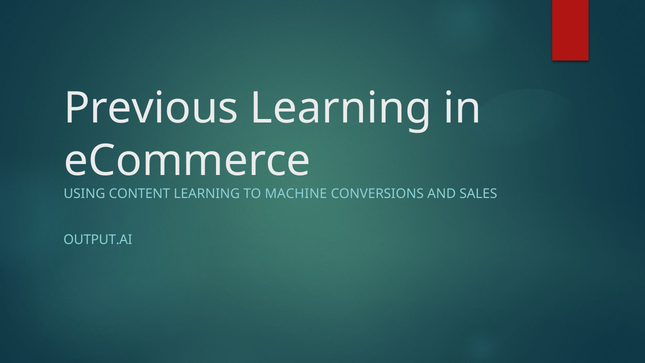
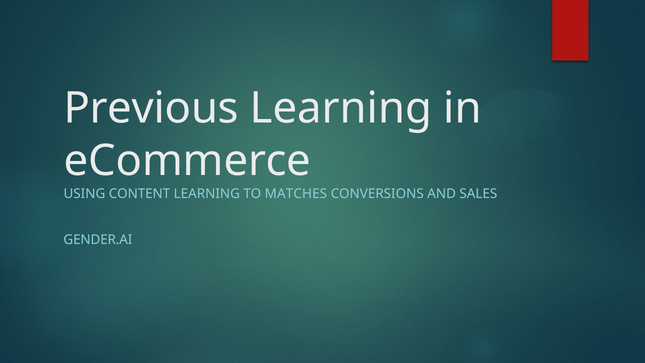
MACHINE: MACHINE -> MATCHES
OUTPUT.AI: OUTPUT.AI -> GENDER.AI
